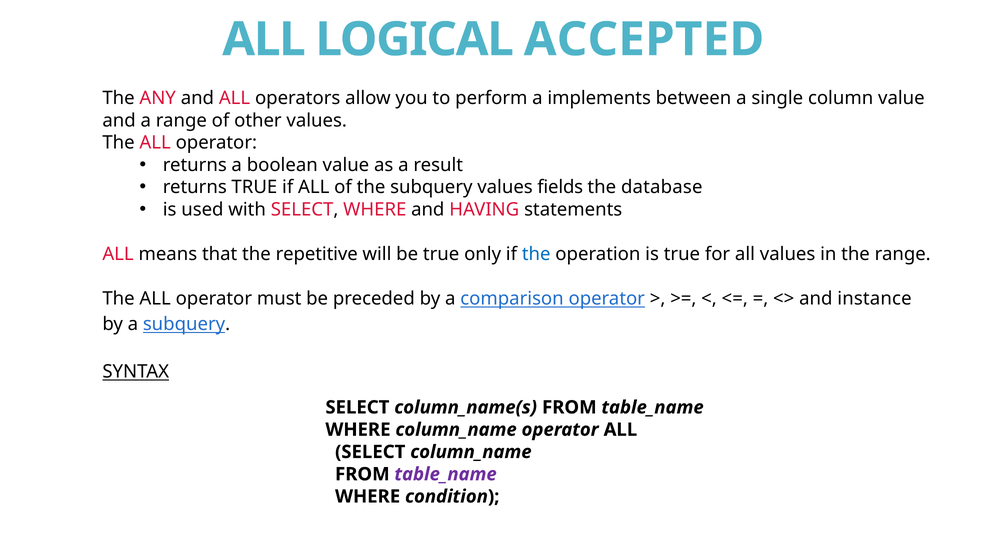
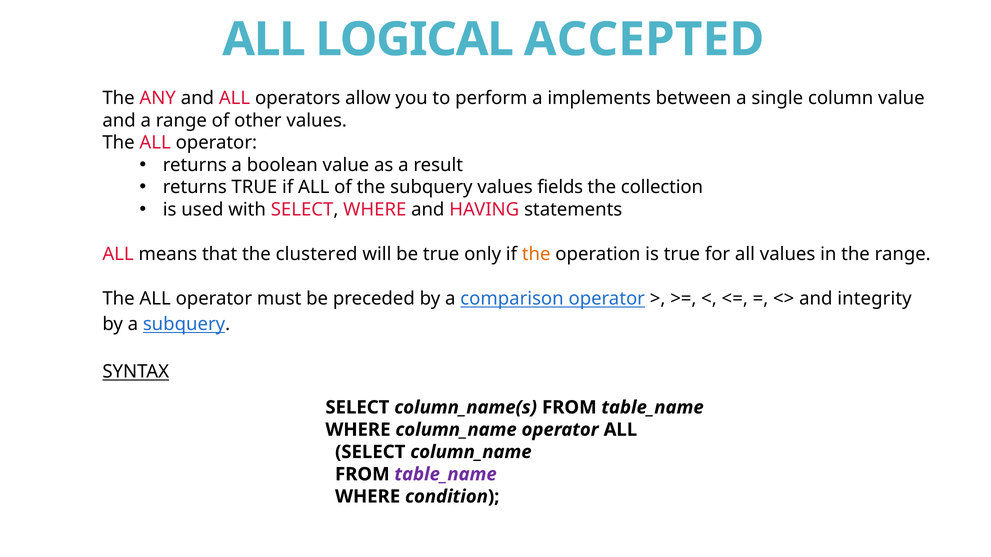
database: database -> collection
repetitive: repetitive -> clustered
the at (536, 254) colour: blue -> orange
instance: instance -> integrity
